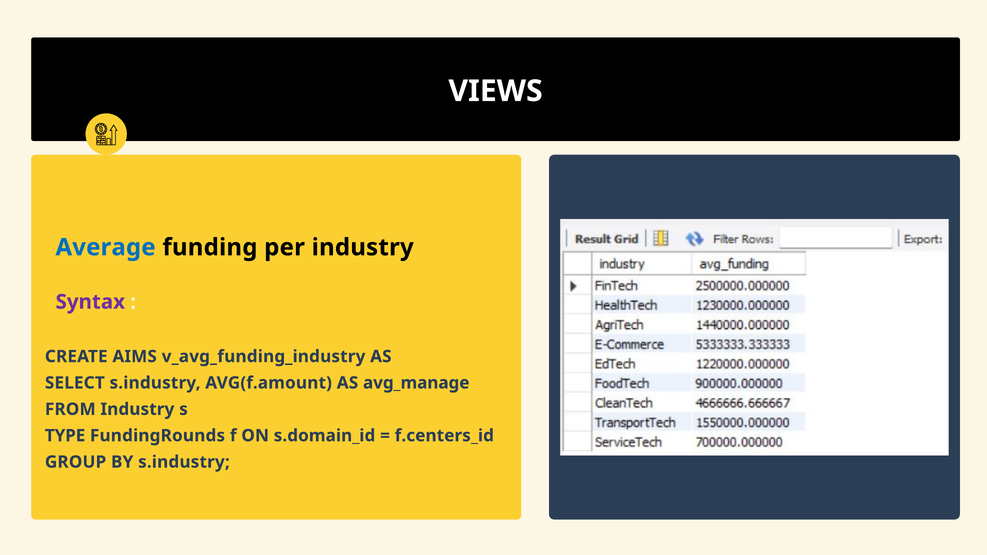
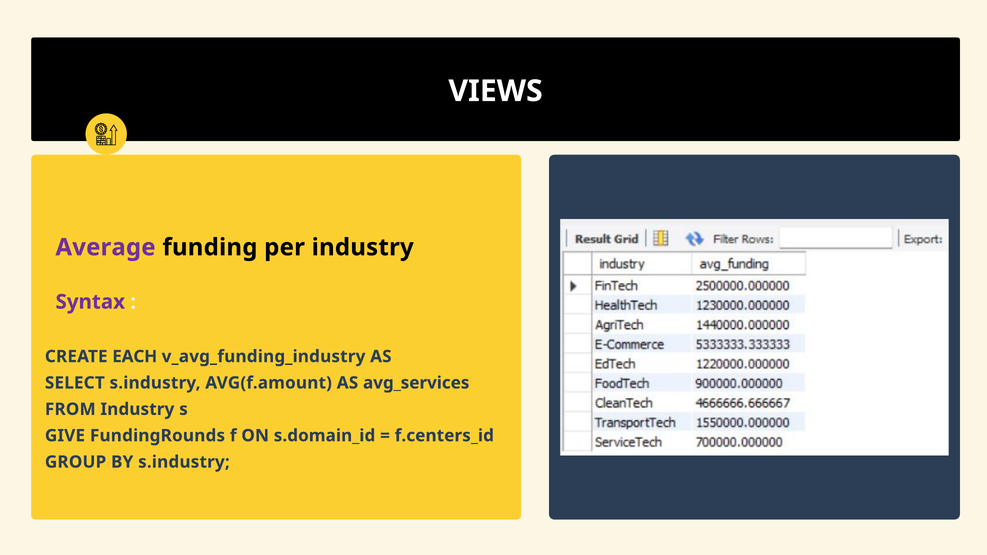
Average colour: blue -> purple
AIMS: AIMS -> EACH
avg_manage: avg_manage -> avg_services
TYPE: TYPE -> GIVE
